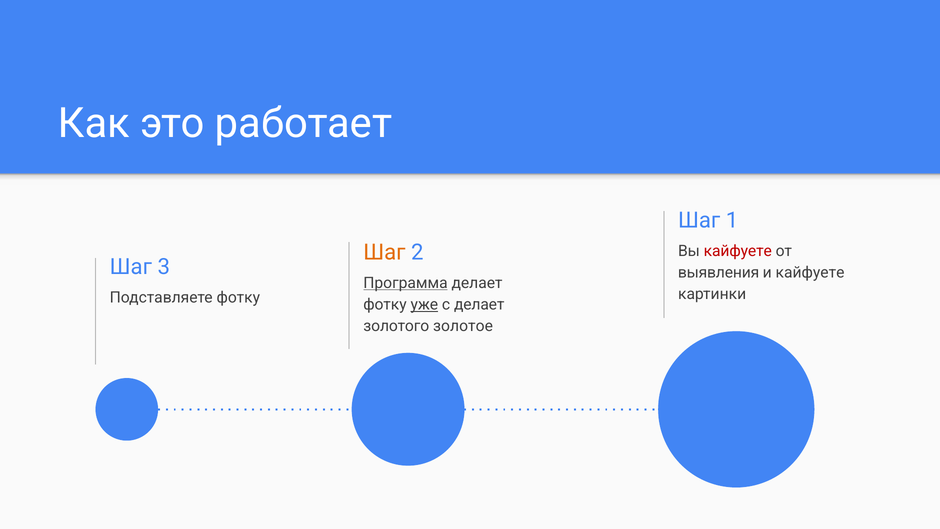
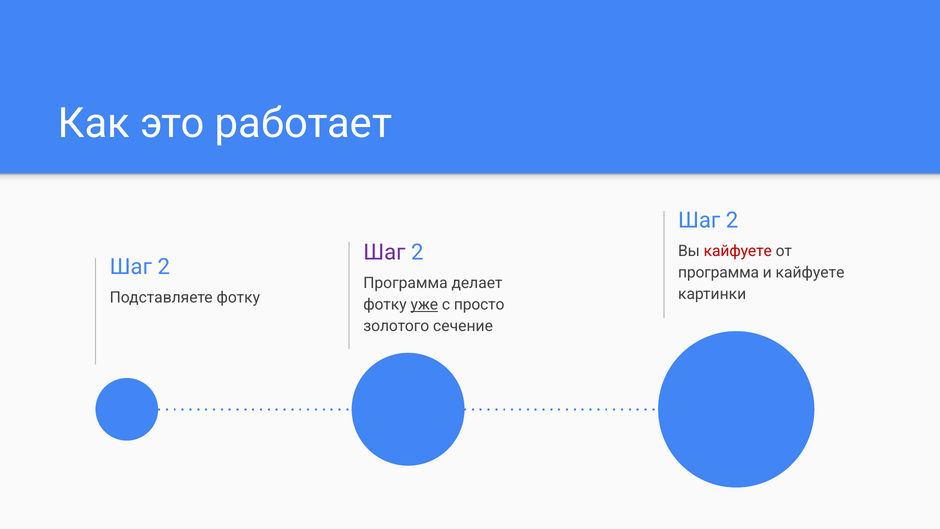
1 at (732, 220): 1 -> 2
Шаг at (384, 252) colour: orange -> purple
3 at (164, 267): 3 -> 2
выявления at (719, 273): выявления -> программа
Программа at (405, 283) underline: present -> none
с делает: делает -> просто
золотое: золотое -> сечение
